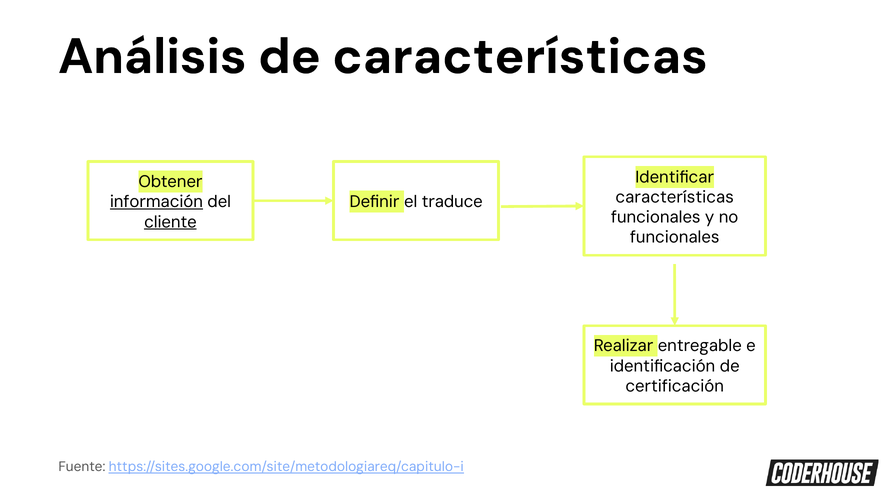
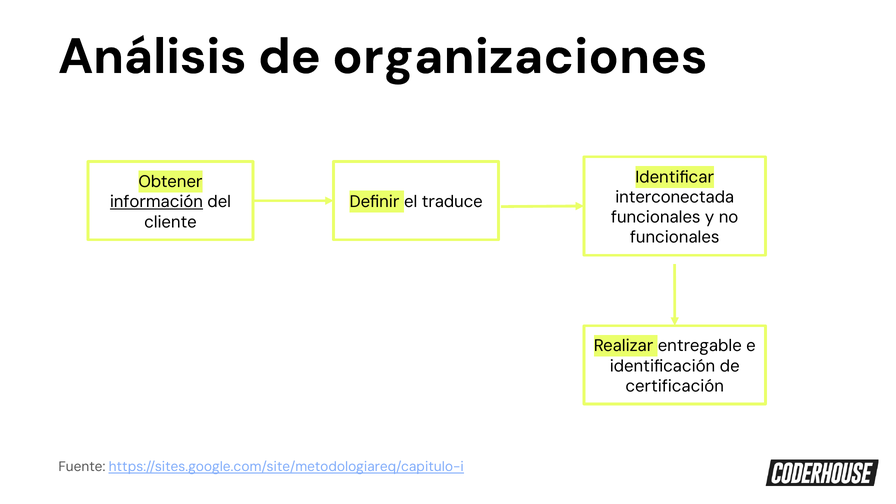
de características: características -> organizaciones
características at (675, 197): características -> interconectada
cliente underline: present -> none
